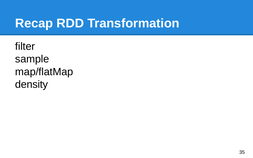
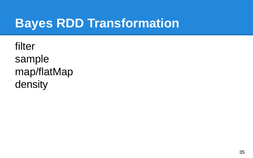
Recap: Recap -> Bayes
